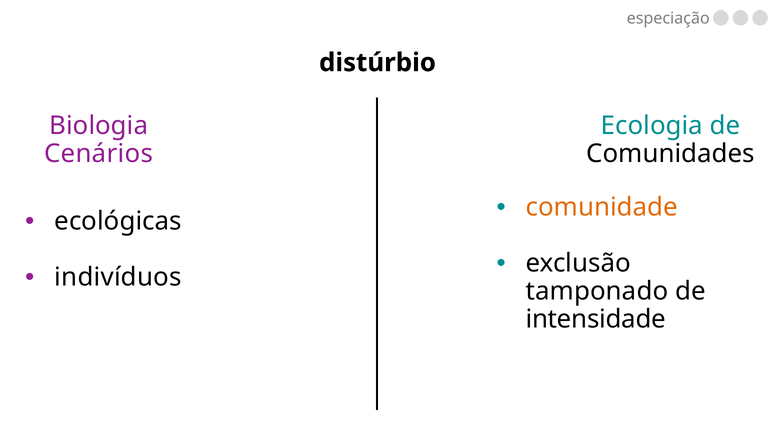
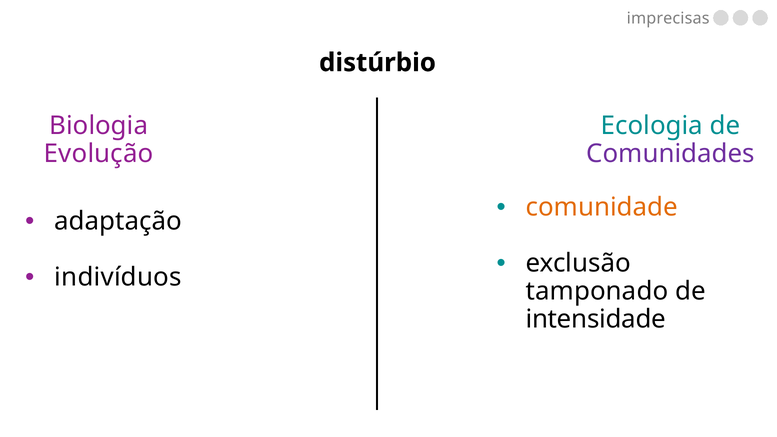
especiação: especiação -> imprecisas
Cenários: Cenários -> Evolução
Comunidades colour: black -> purple
ecológicas: ecológicas -> adaptação
